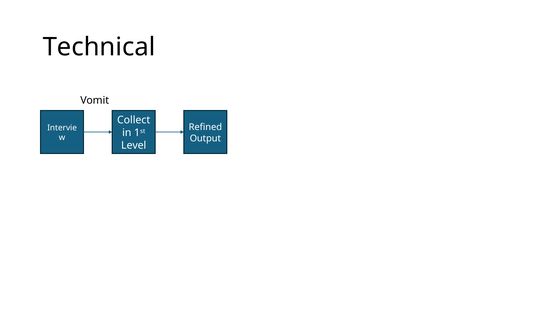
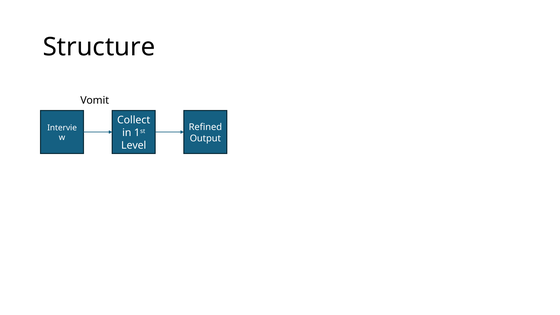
Technical: Technical -> Structure
